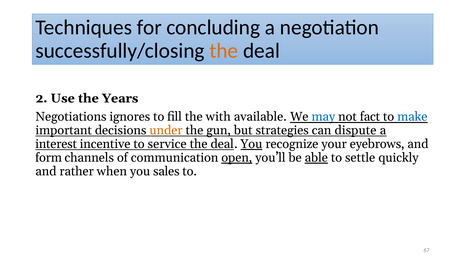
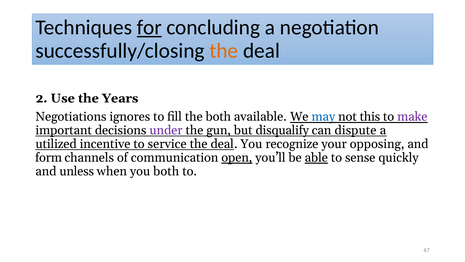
for underline: none -> present
the with: with -> both
fact: fact -> this
make colour: blue -> purple
under colour: orange -> purple
strategies: strategies -> disqualify
interest: interest -> utilized
You at (251, 144) underline: present -> none
eyebrows: eyebrows -> opposing
settle: settle -> sense
rather: rather -> unless
you sales: sales -> both
